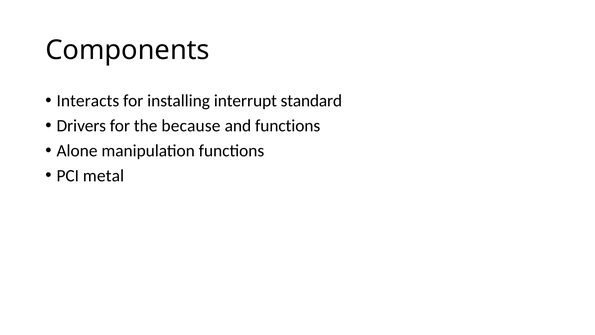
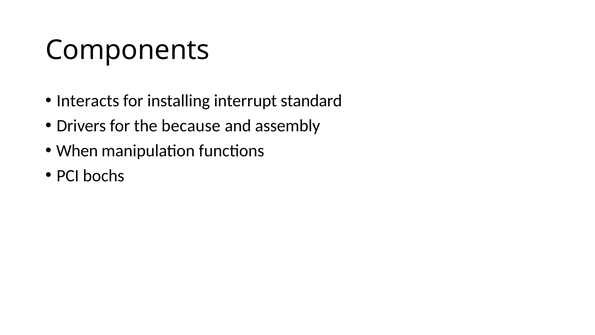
and functions: functions -> assembly
Alone: Alone -> When
metal: metal -> bochs
